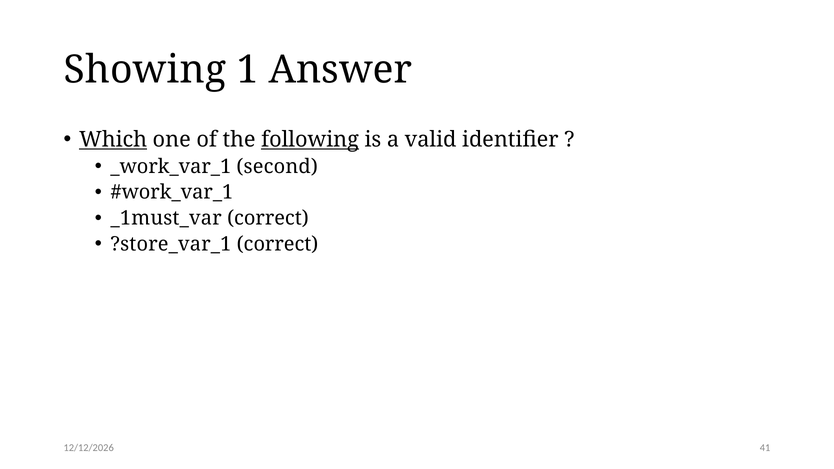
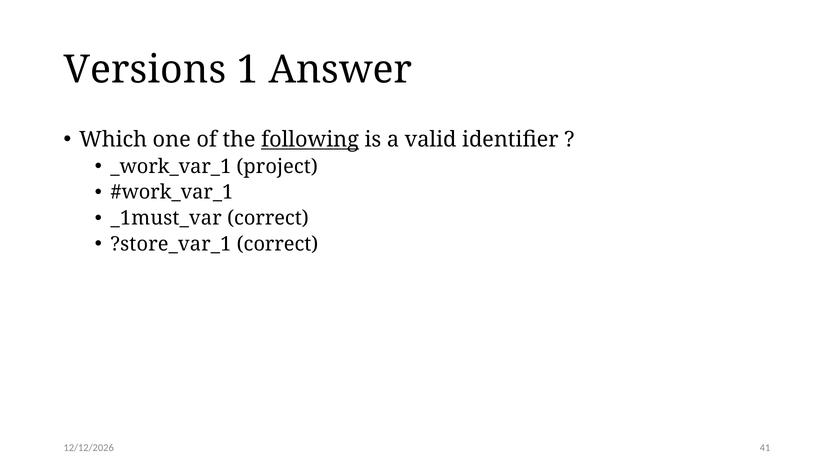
Showing: Showing -> Versions
Which underline: present -> none
second: second -> project
